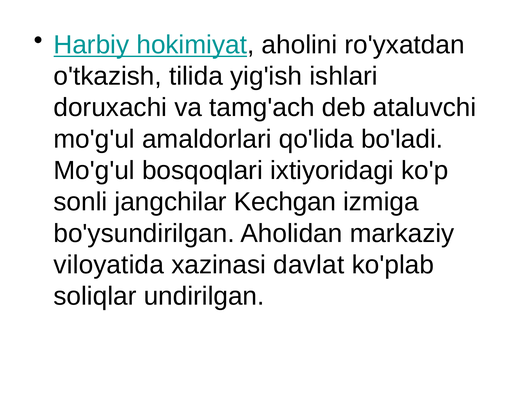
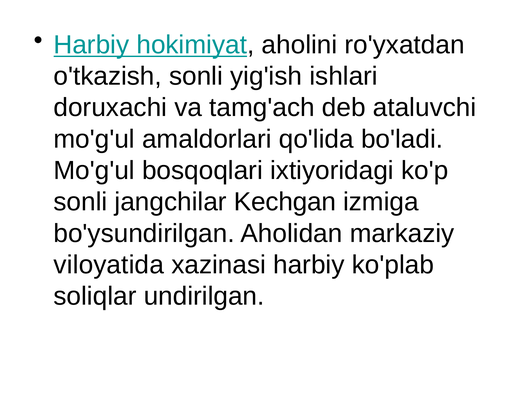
o'tkazish tilida: tilida -> sonli
xazinasi davlat: davlat -> harbiy
